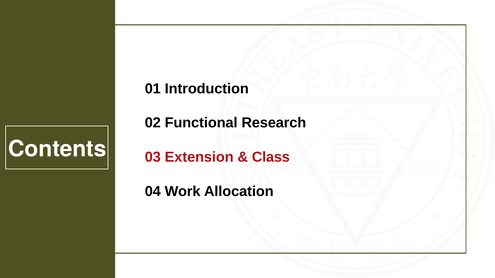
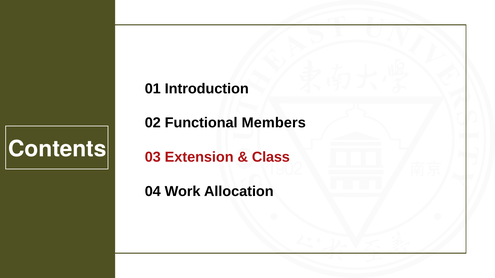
Research: Research -> Members
